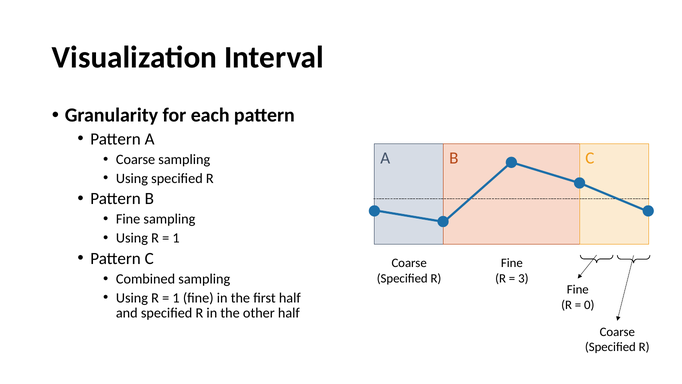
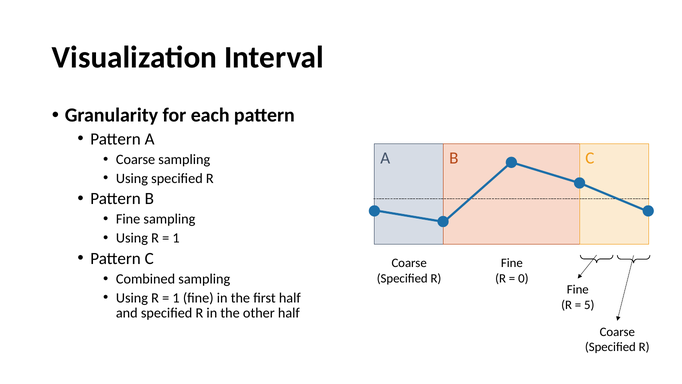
3: 3 -> 0
0: 0 -> 5
